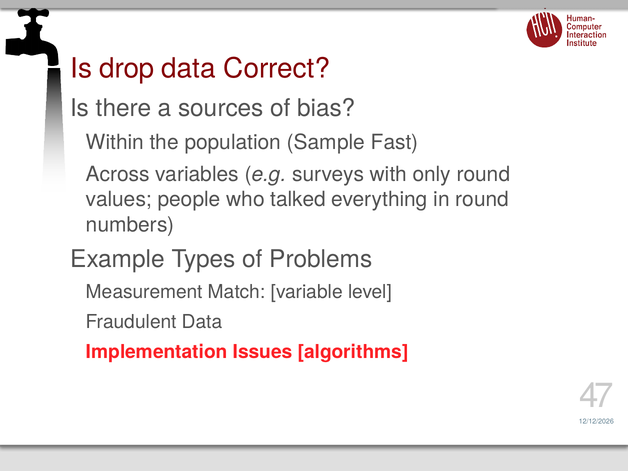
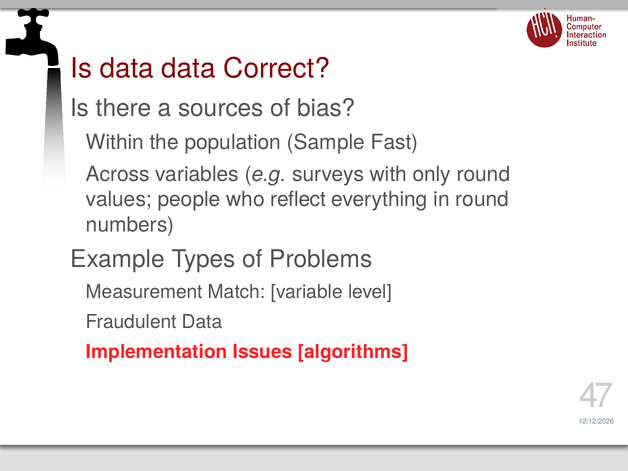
Is drop: drop -> data
talked: talked -> reflect
